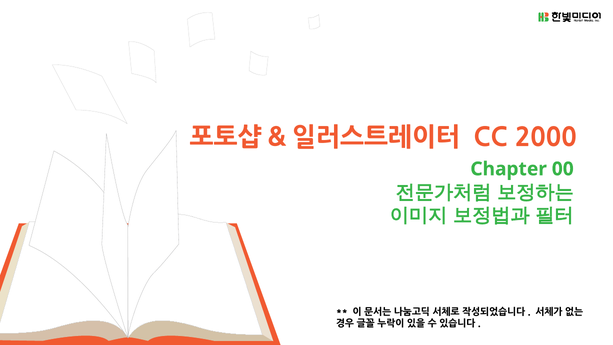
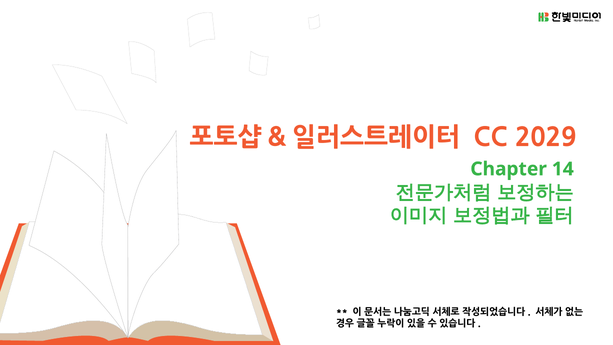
2000: 2000 -> 2029
00: 00 -> 14
